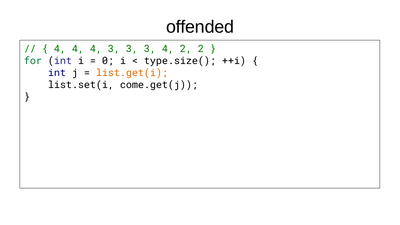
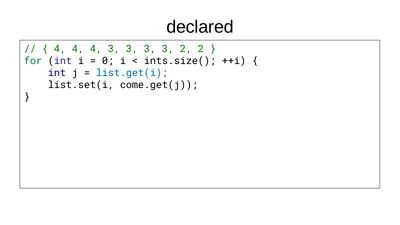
offended: offended -> declared
3 3 3 4: 4 -> 3
type.size(: type.size( -> ints.size(
list.get(i colour: orange -> blue
